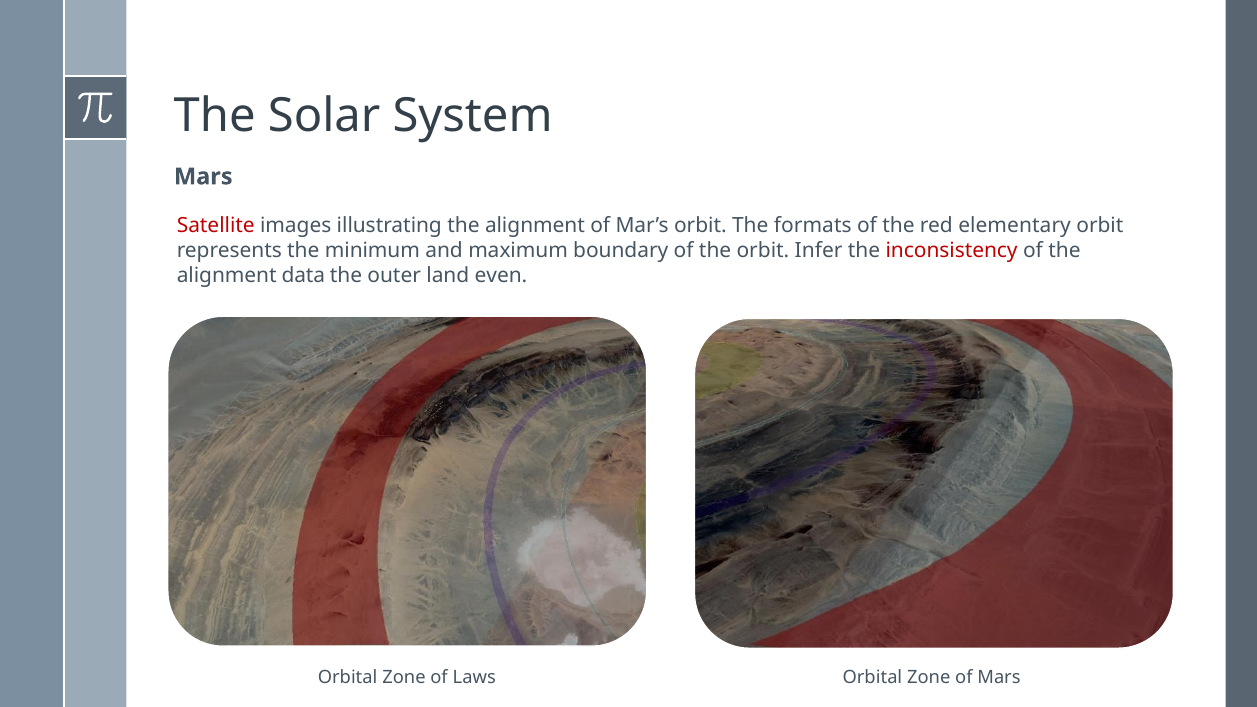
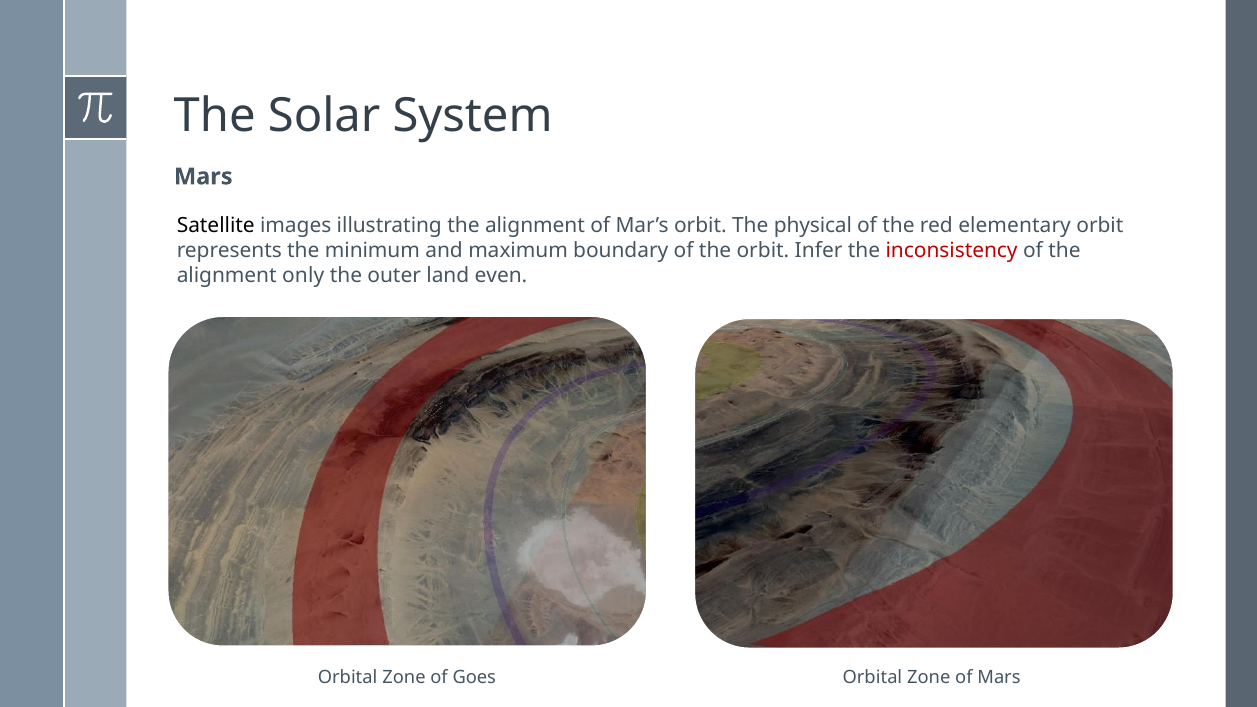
Satellite colour: red -> black
formats: formats -> physical
data: data -> only
Laws: Laws -> Goes
